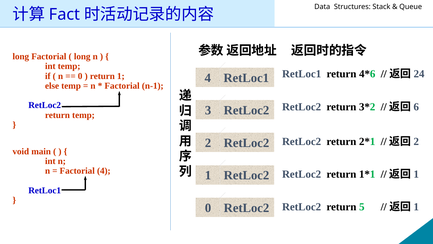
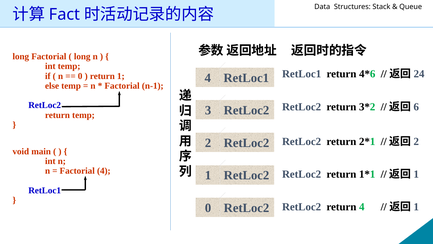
return 5: 5 -> 4
